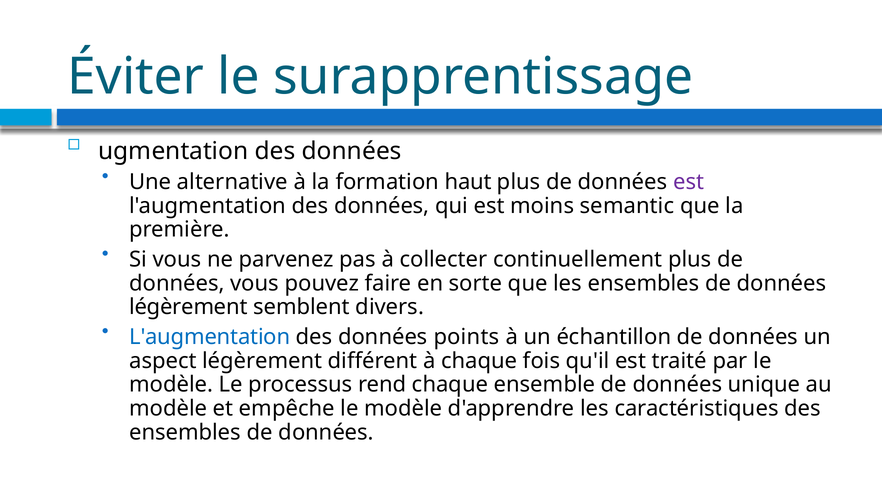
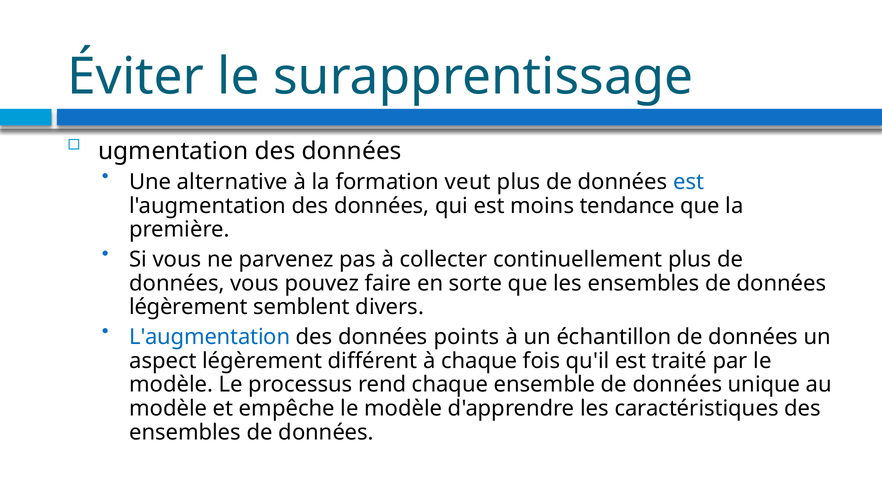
haut: haut -> veut
est at (689, 182) colour: purple -> blue
semantic: semantic -> tendance
